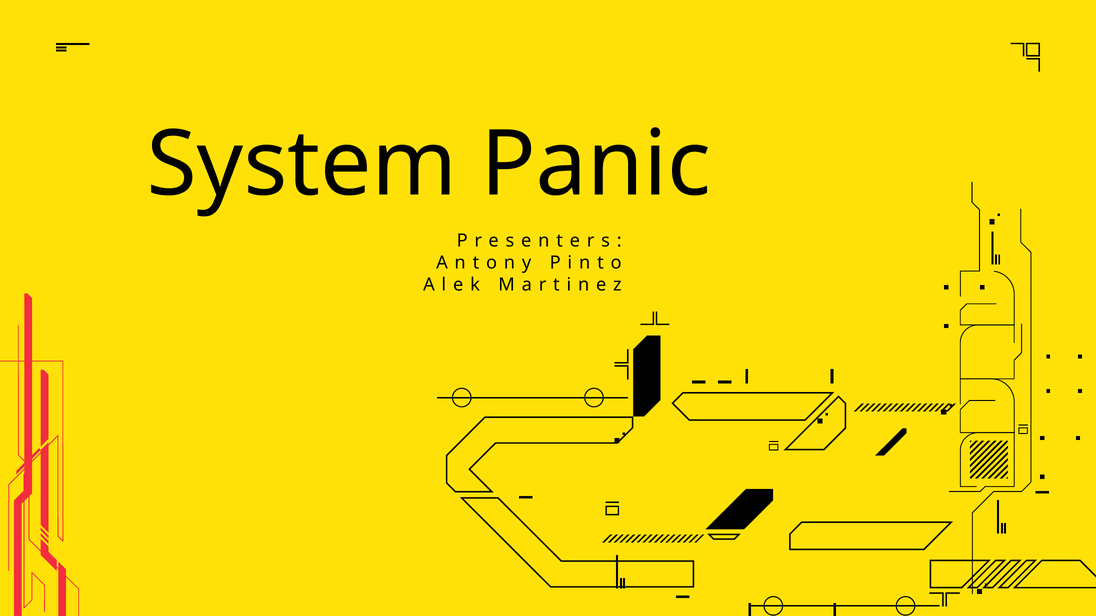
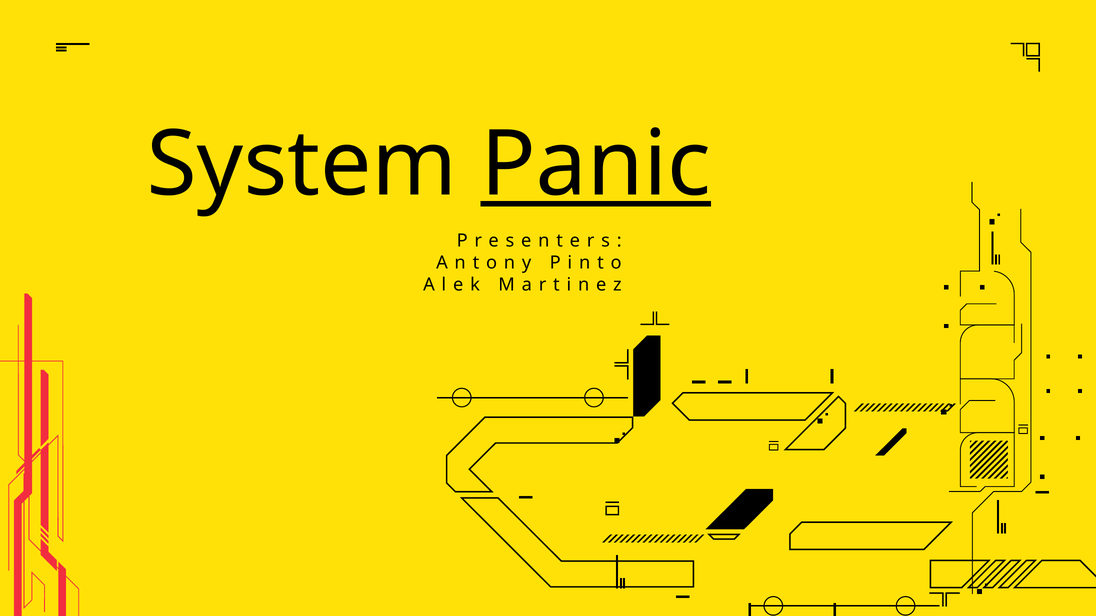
Panic underline: none -> present
